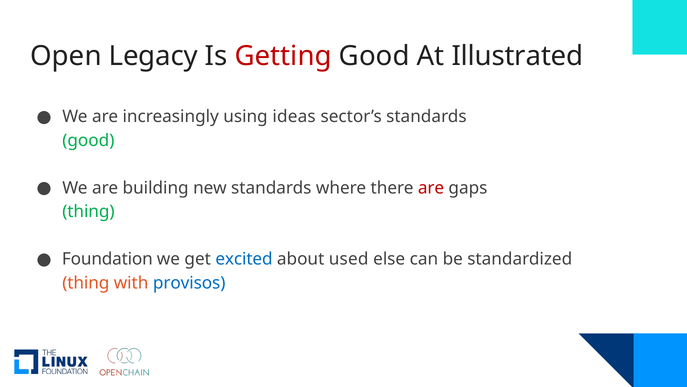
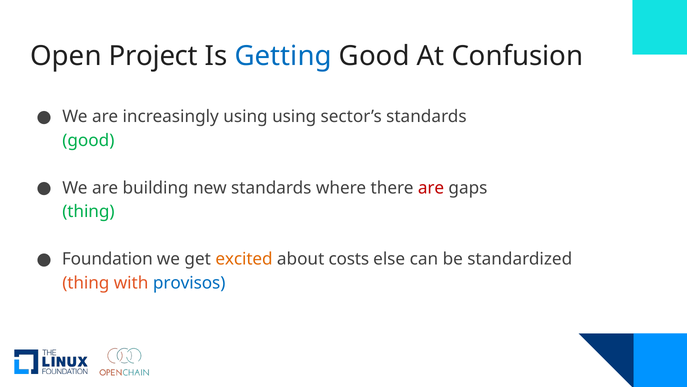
Legacy: Legacy -> Project
Getting colour: red -> blue
Illustrated: Illustrated -> Confusion
using ideas: ideas -> using
excited colour: blue -> orange
used: used -> costs
